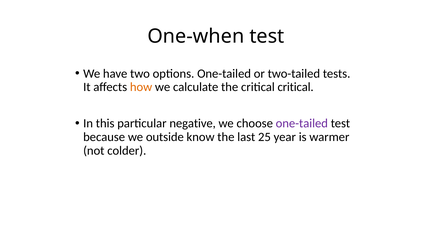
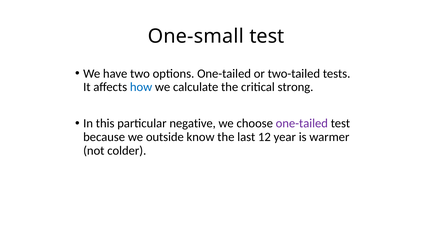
One-when: One-when -> One-small
how colour: orange -> blue
critical critical: critical -> strong
25: 25 -> 12
